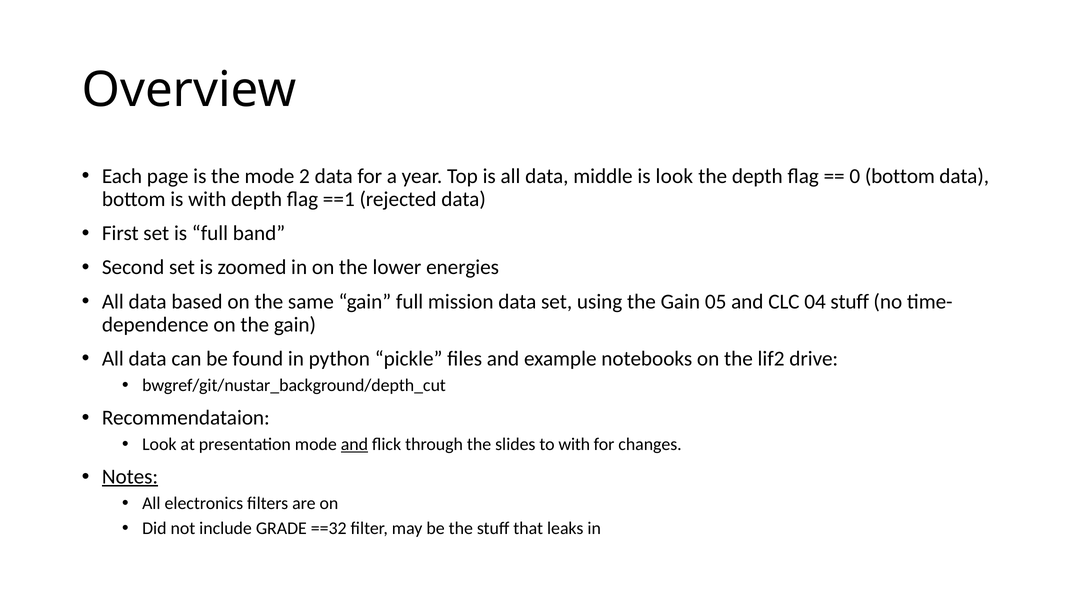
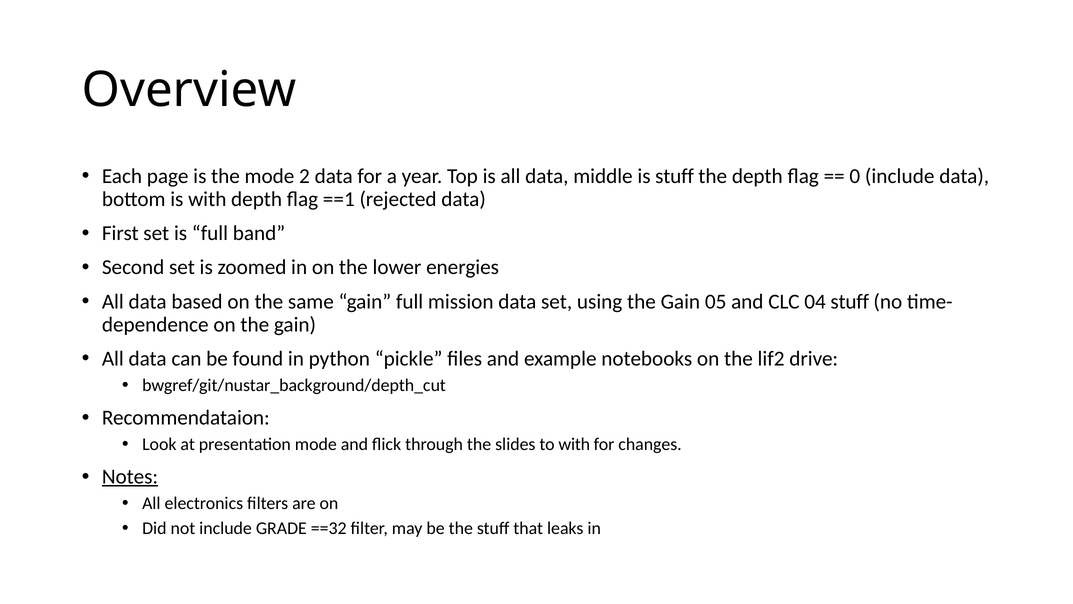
is look: look -> stuff
0 bottom: bottom -> include
and at (354, 444) underline: present -> none
